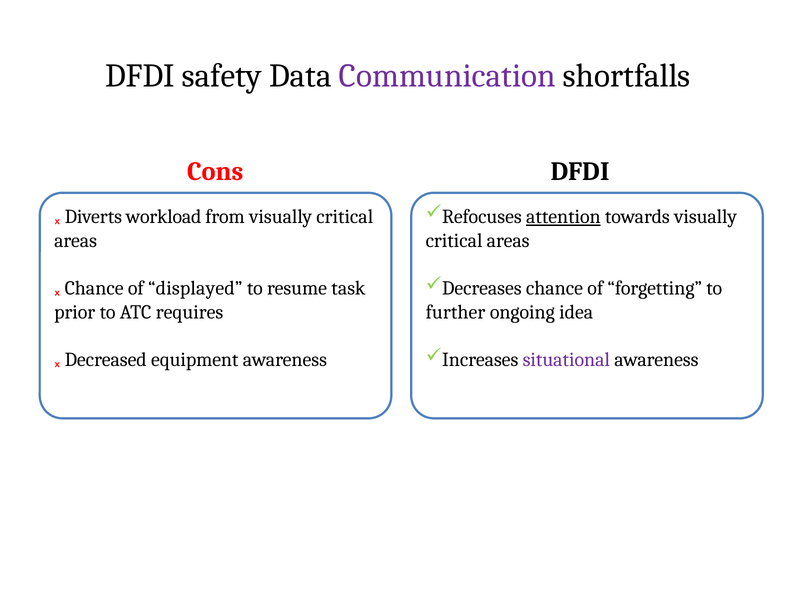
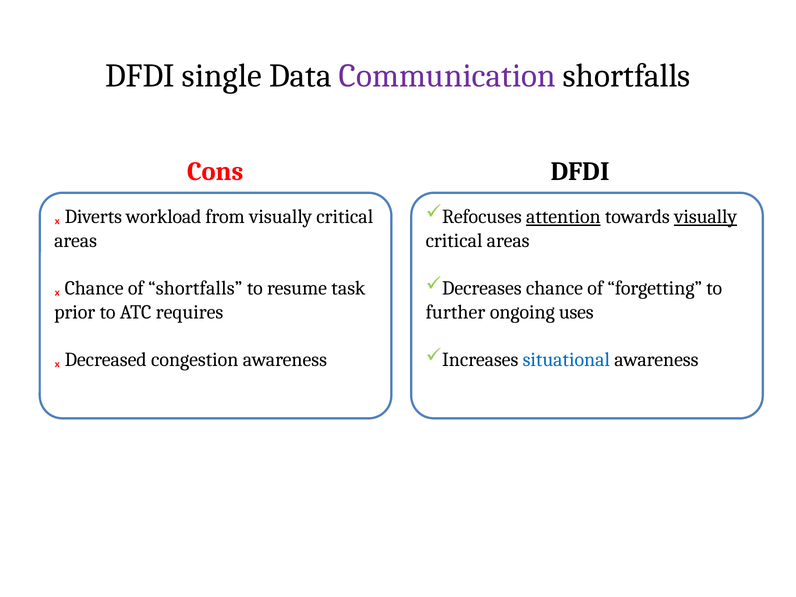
safety: safety -> single
visually at (706, 217) underline: none -> present
of displayed: displayed -> shortfalls
idea: idea -> uses
situational colour: purple -> blue
equipment: equipment -> congestion
